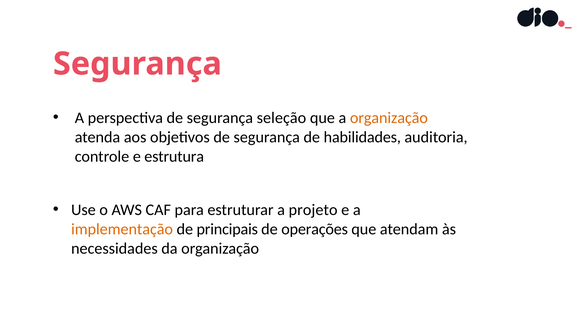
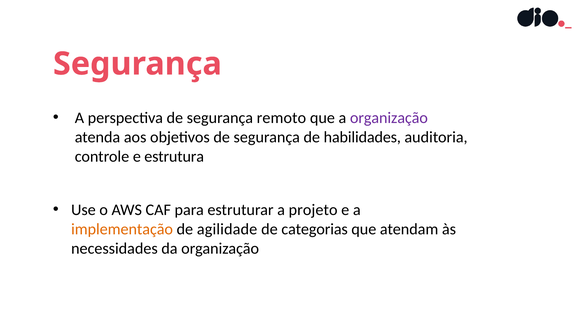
seleção: seleção -> remoto
organização at (389, 118) colour: orange -> purple
principais: principais -> agilidade
operações: operações -> categorias
